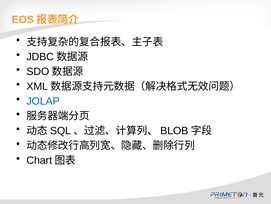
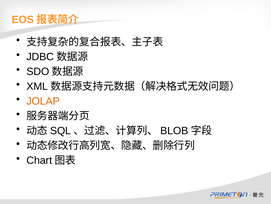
JOLAP colour: blue -> orange
